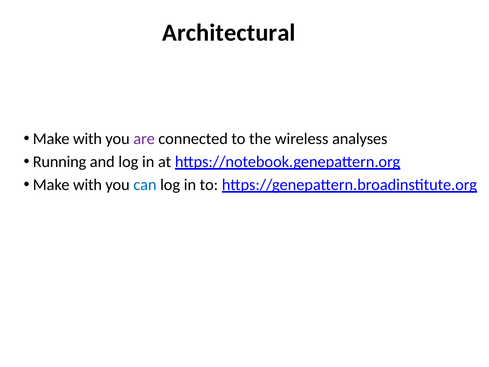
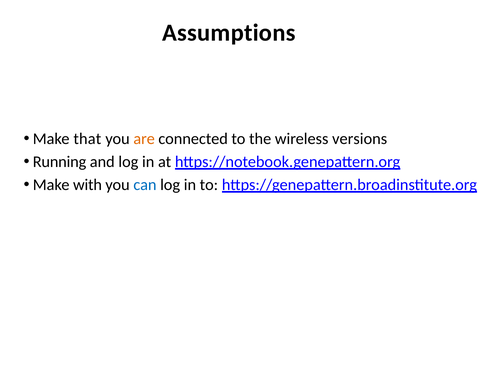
Architectural: Architectural -> Assumptions
with at (87, 139): with -> that
are colour: purple -> orange
analyses: analyses -> versions
